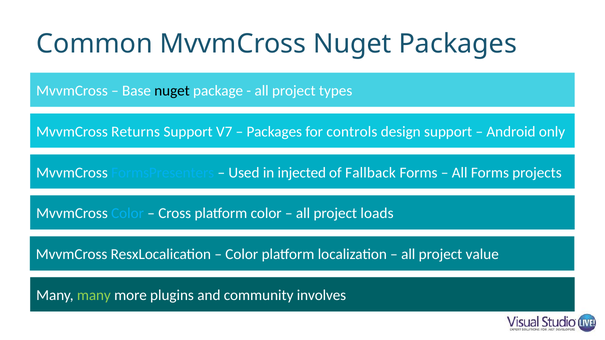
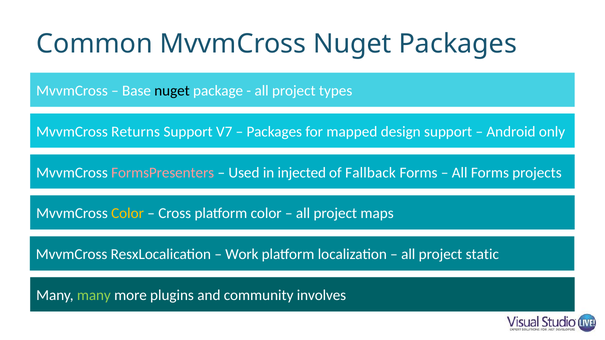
controls: controls -> mapped
FormsPresenters colour: light blue -> pink
Color at (128, 214) colour: light blue -> yellow
loads: loads -> maps
Color at (242, 255): Color -> Work
value: value -> static
